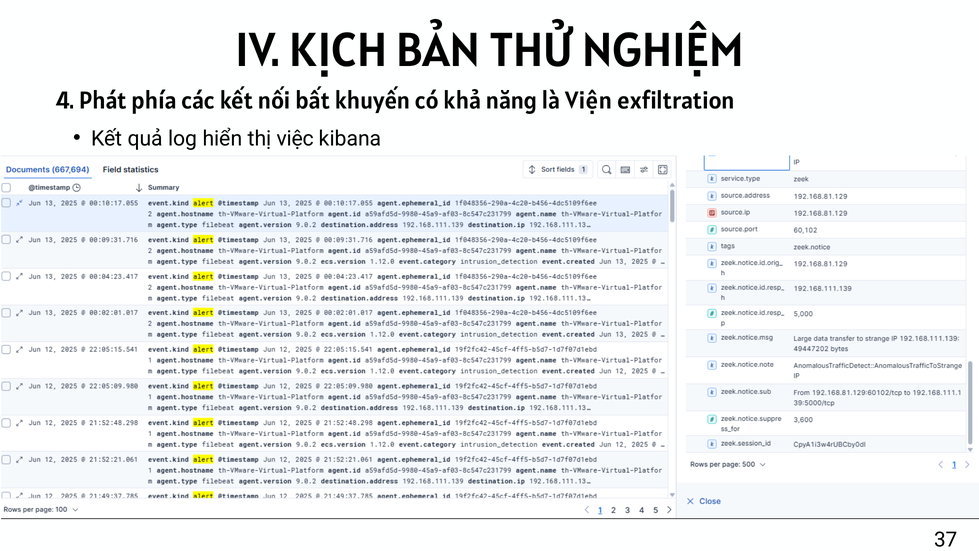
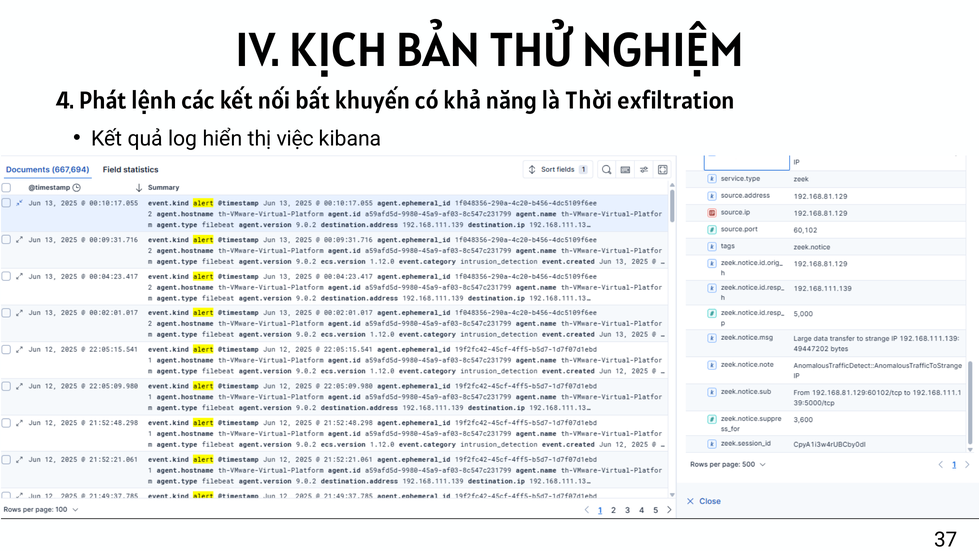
phía: phía -> lệnh
Viện: Viện -> Thời
